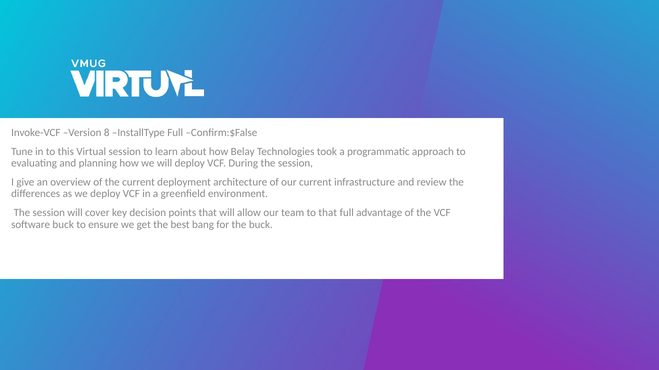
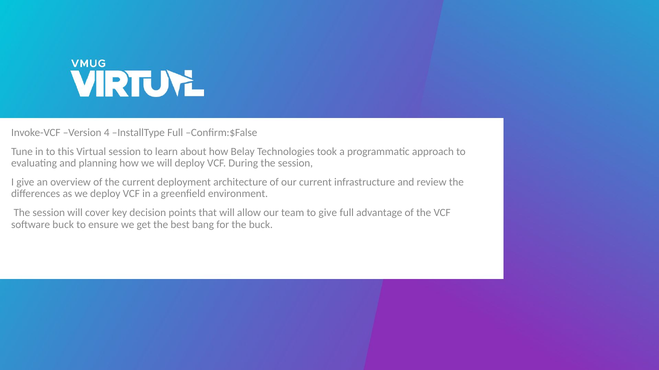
8: 8 -> 4
to that: that -> give
